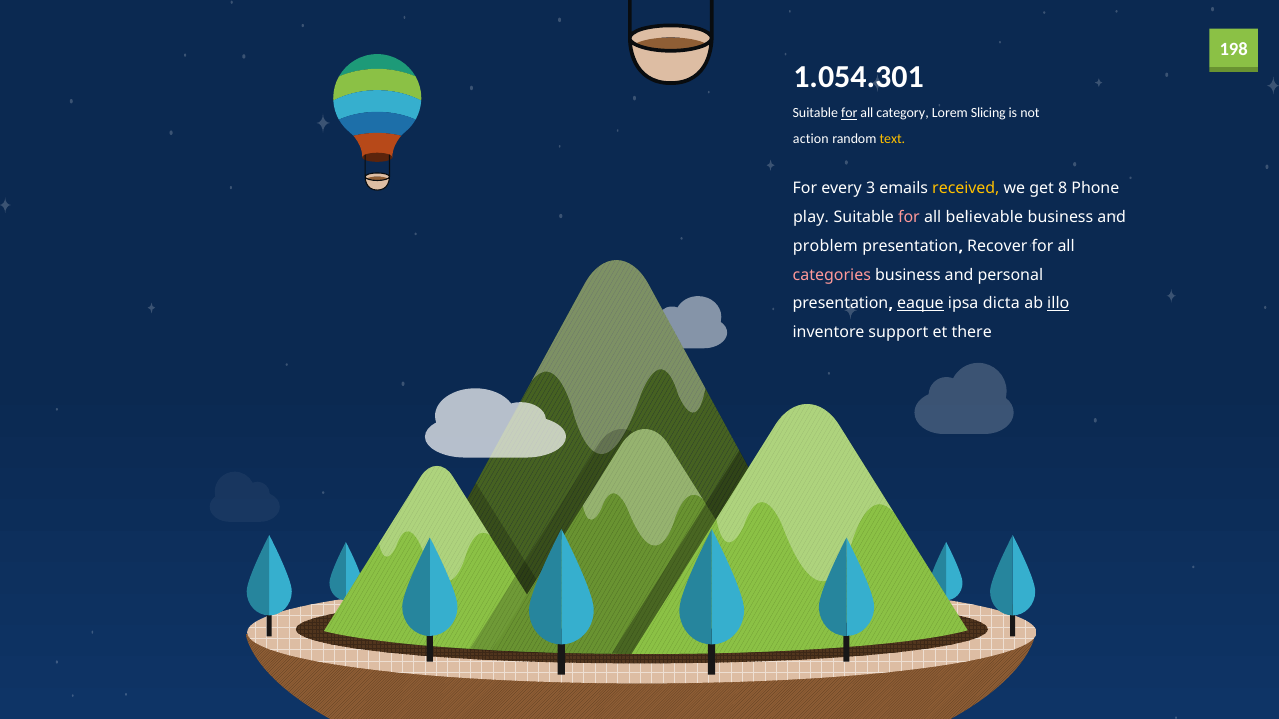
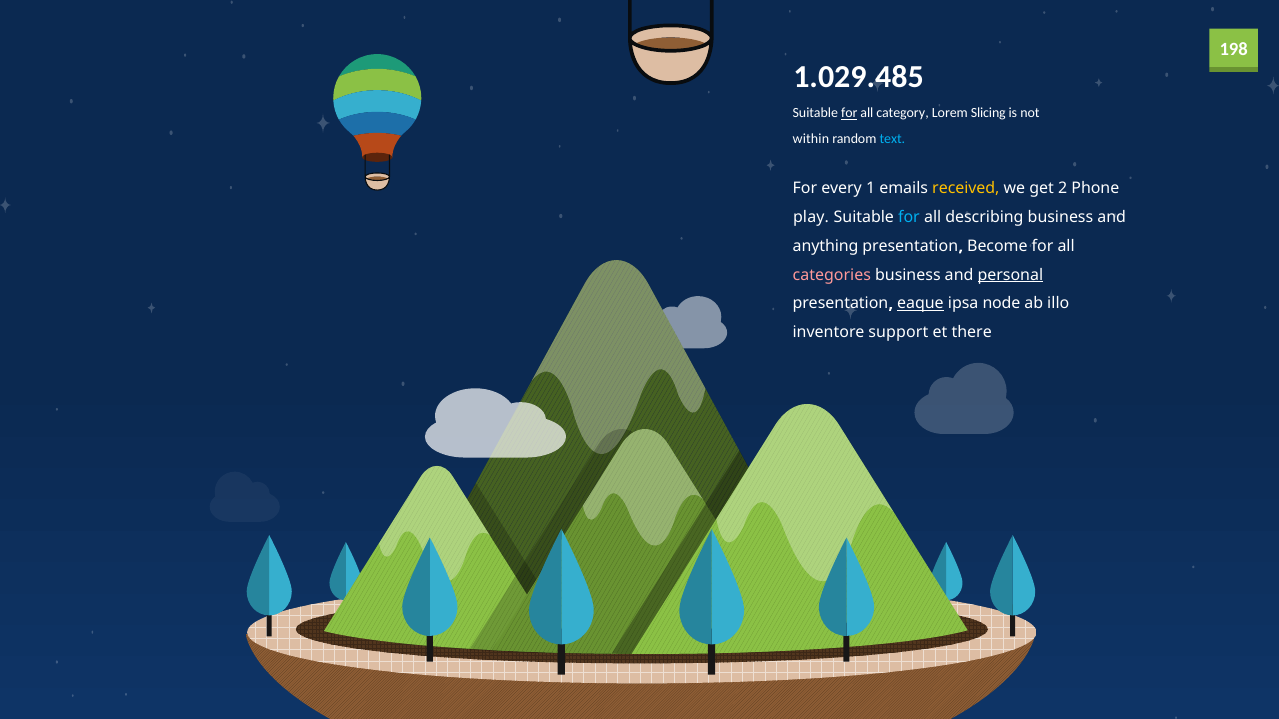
1.054.301: 1.054.301 -> 1.029.485
action: action -> within
text colour: yellow -> light blue
3: 3 -> 1
8: 8 -> 2
for at (909, 217) colour: pink -> light blue
believable: believable -> describing
problem: problem -> anything
Recover: Recover -> Become
personal underline: none -> present
dicta: dicta -> node
illo underline: present -> none
